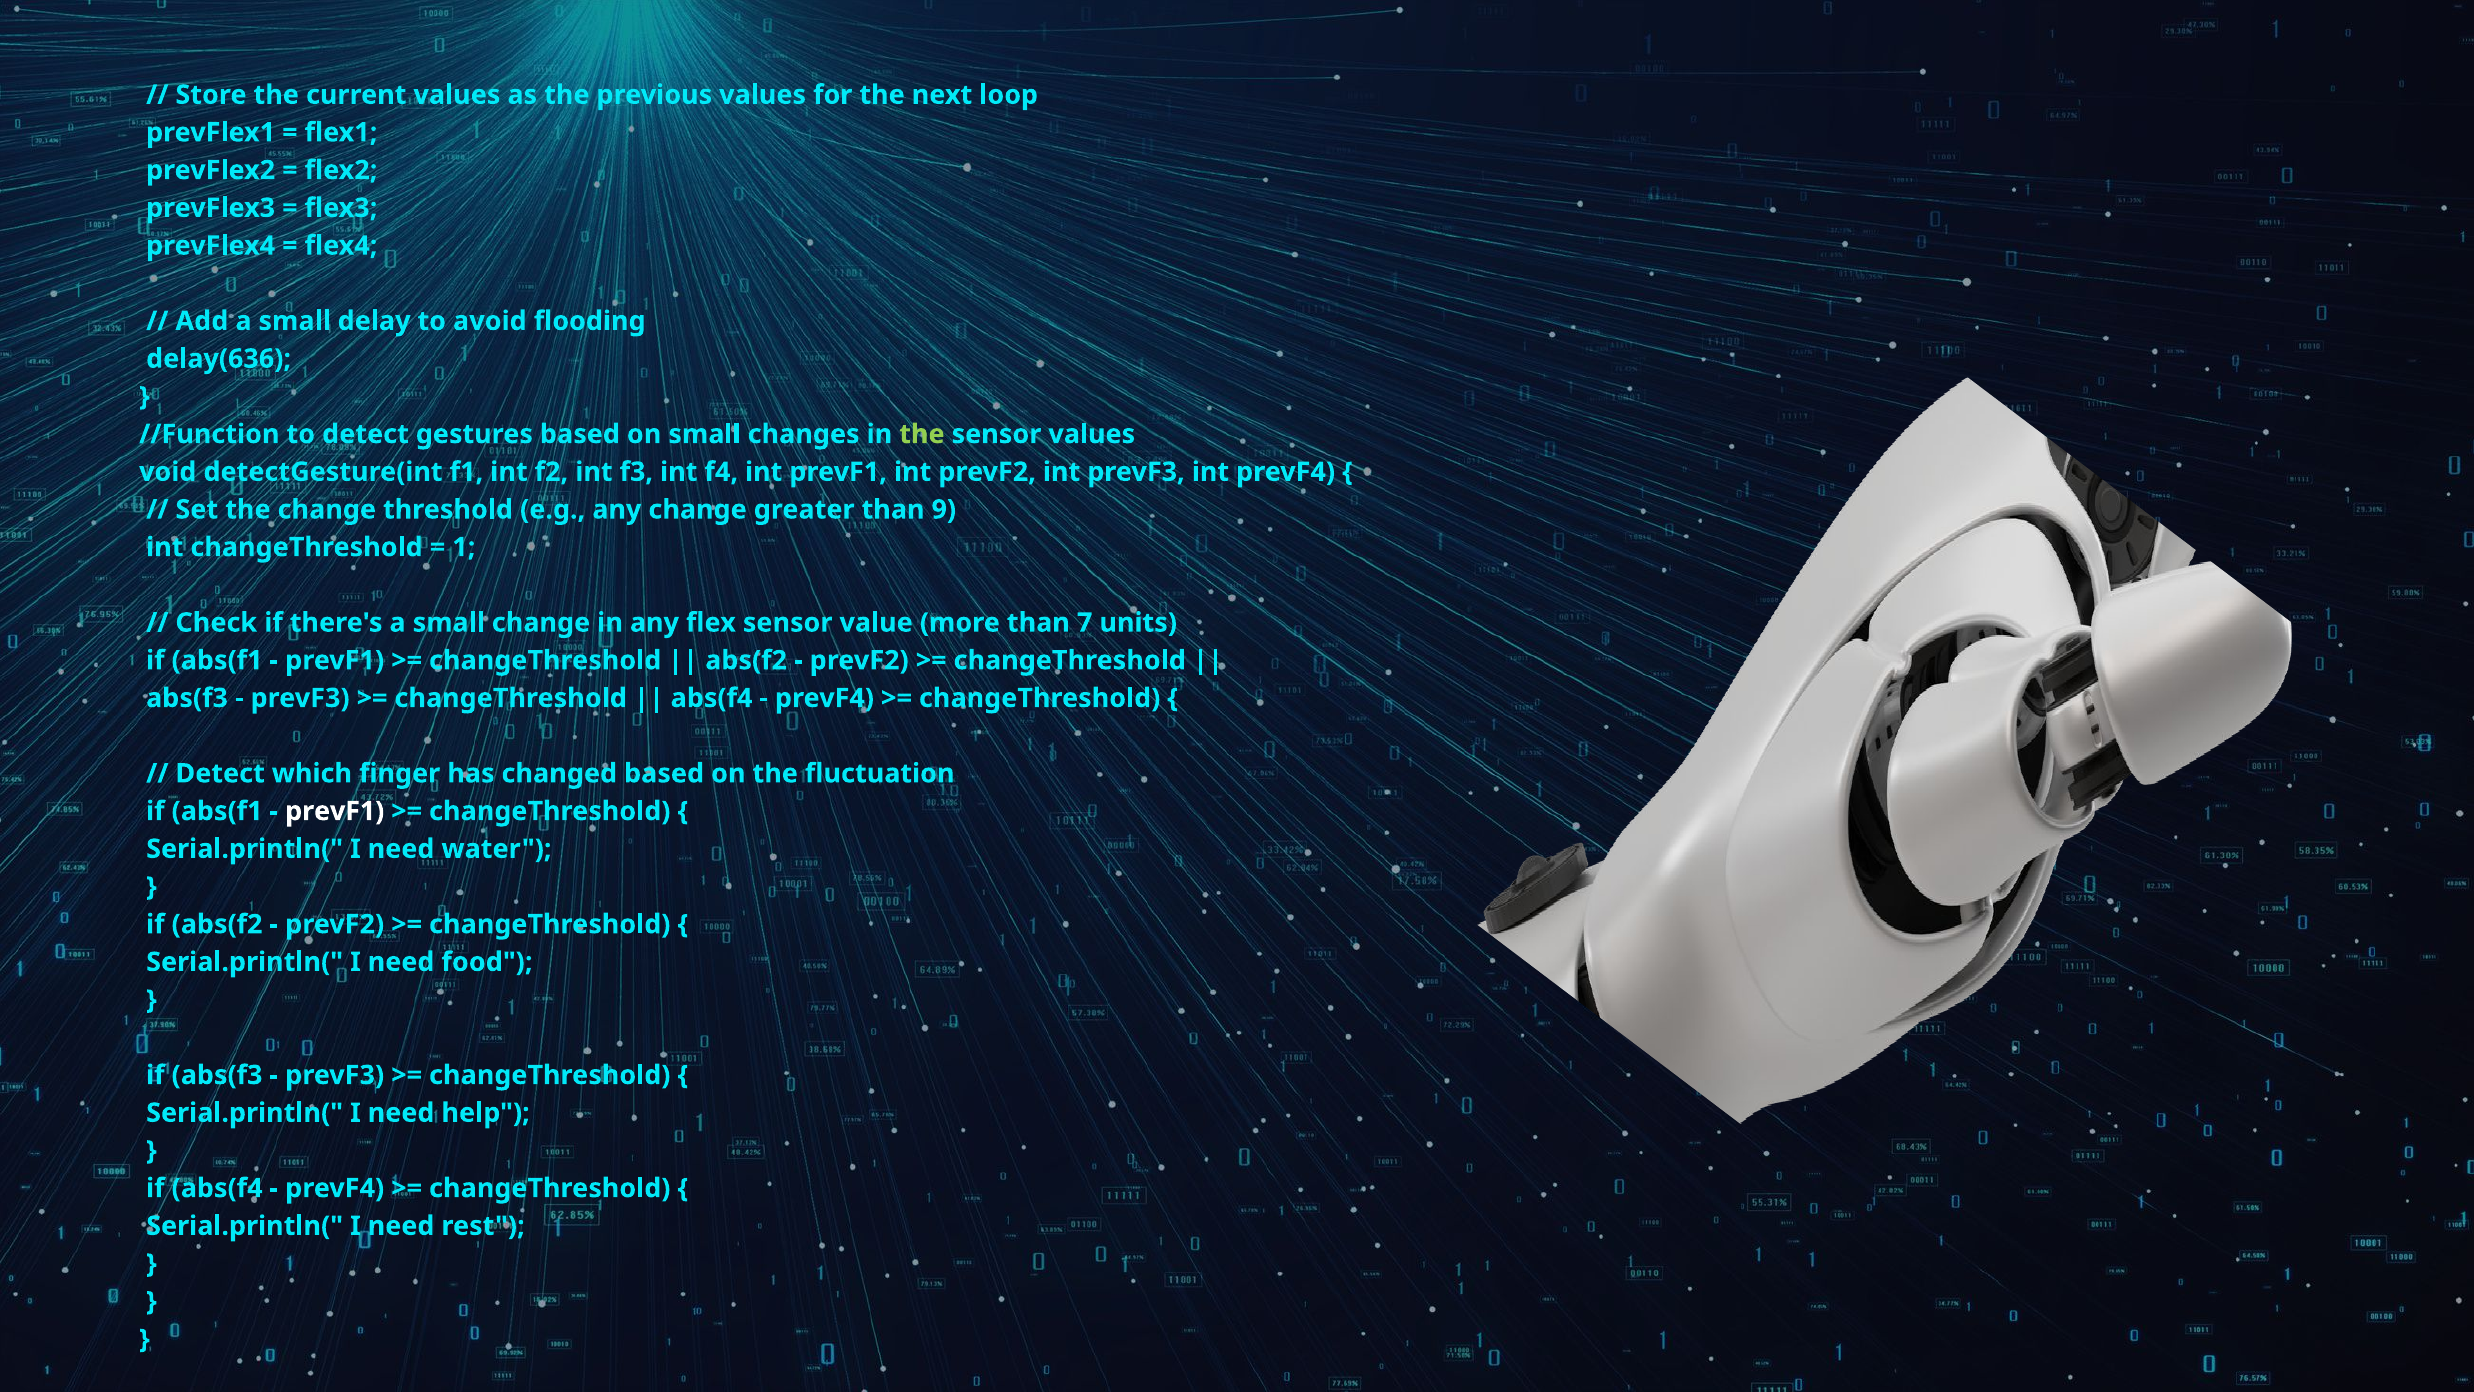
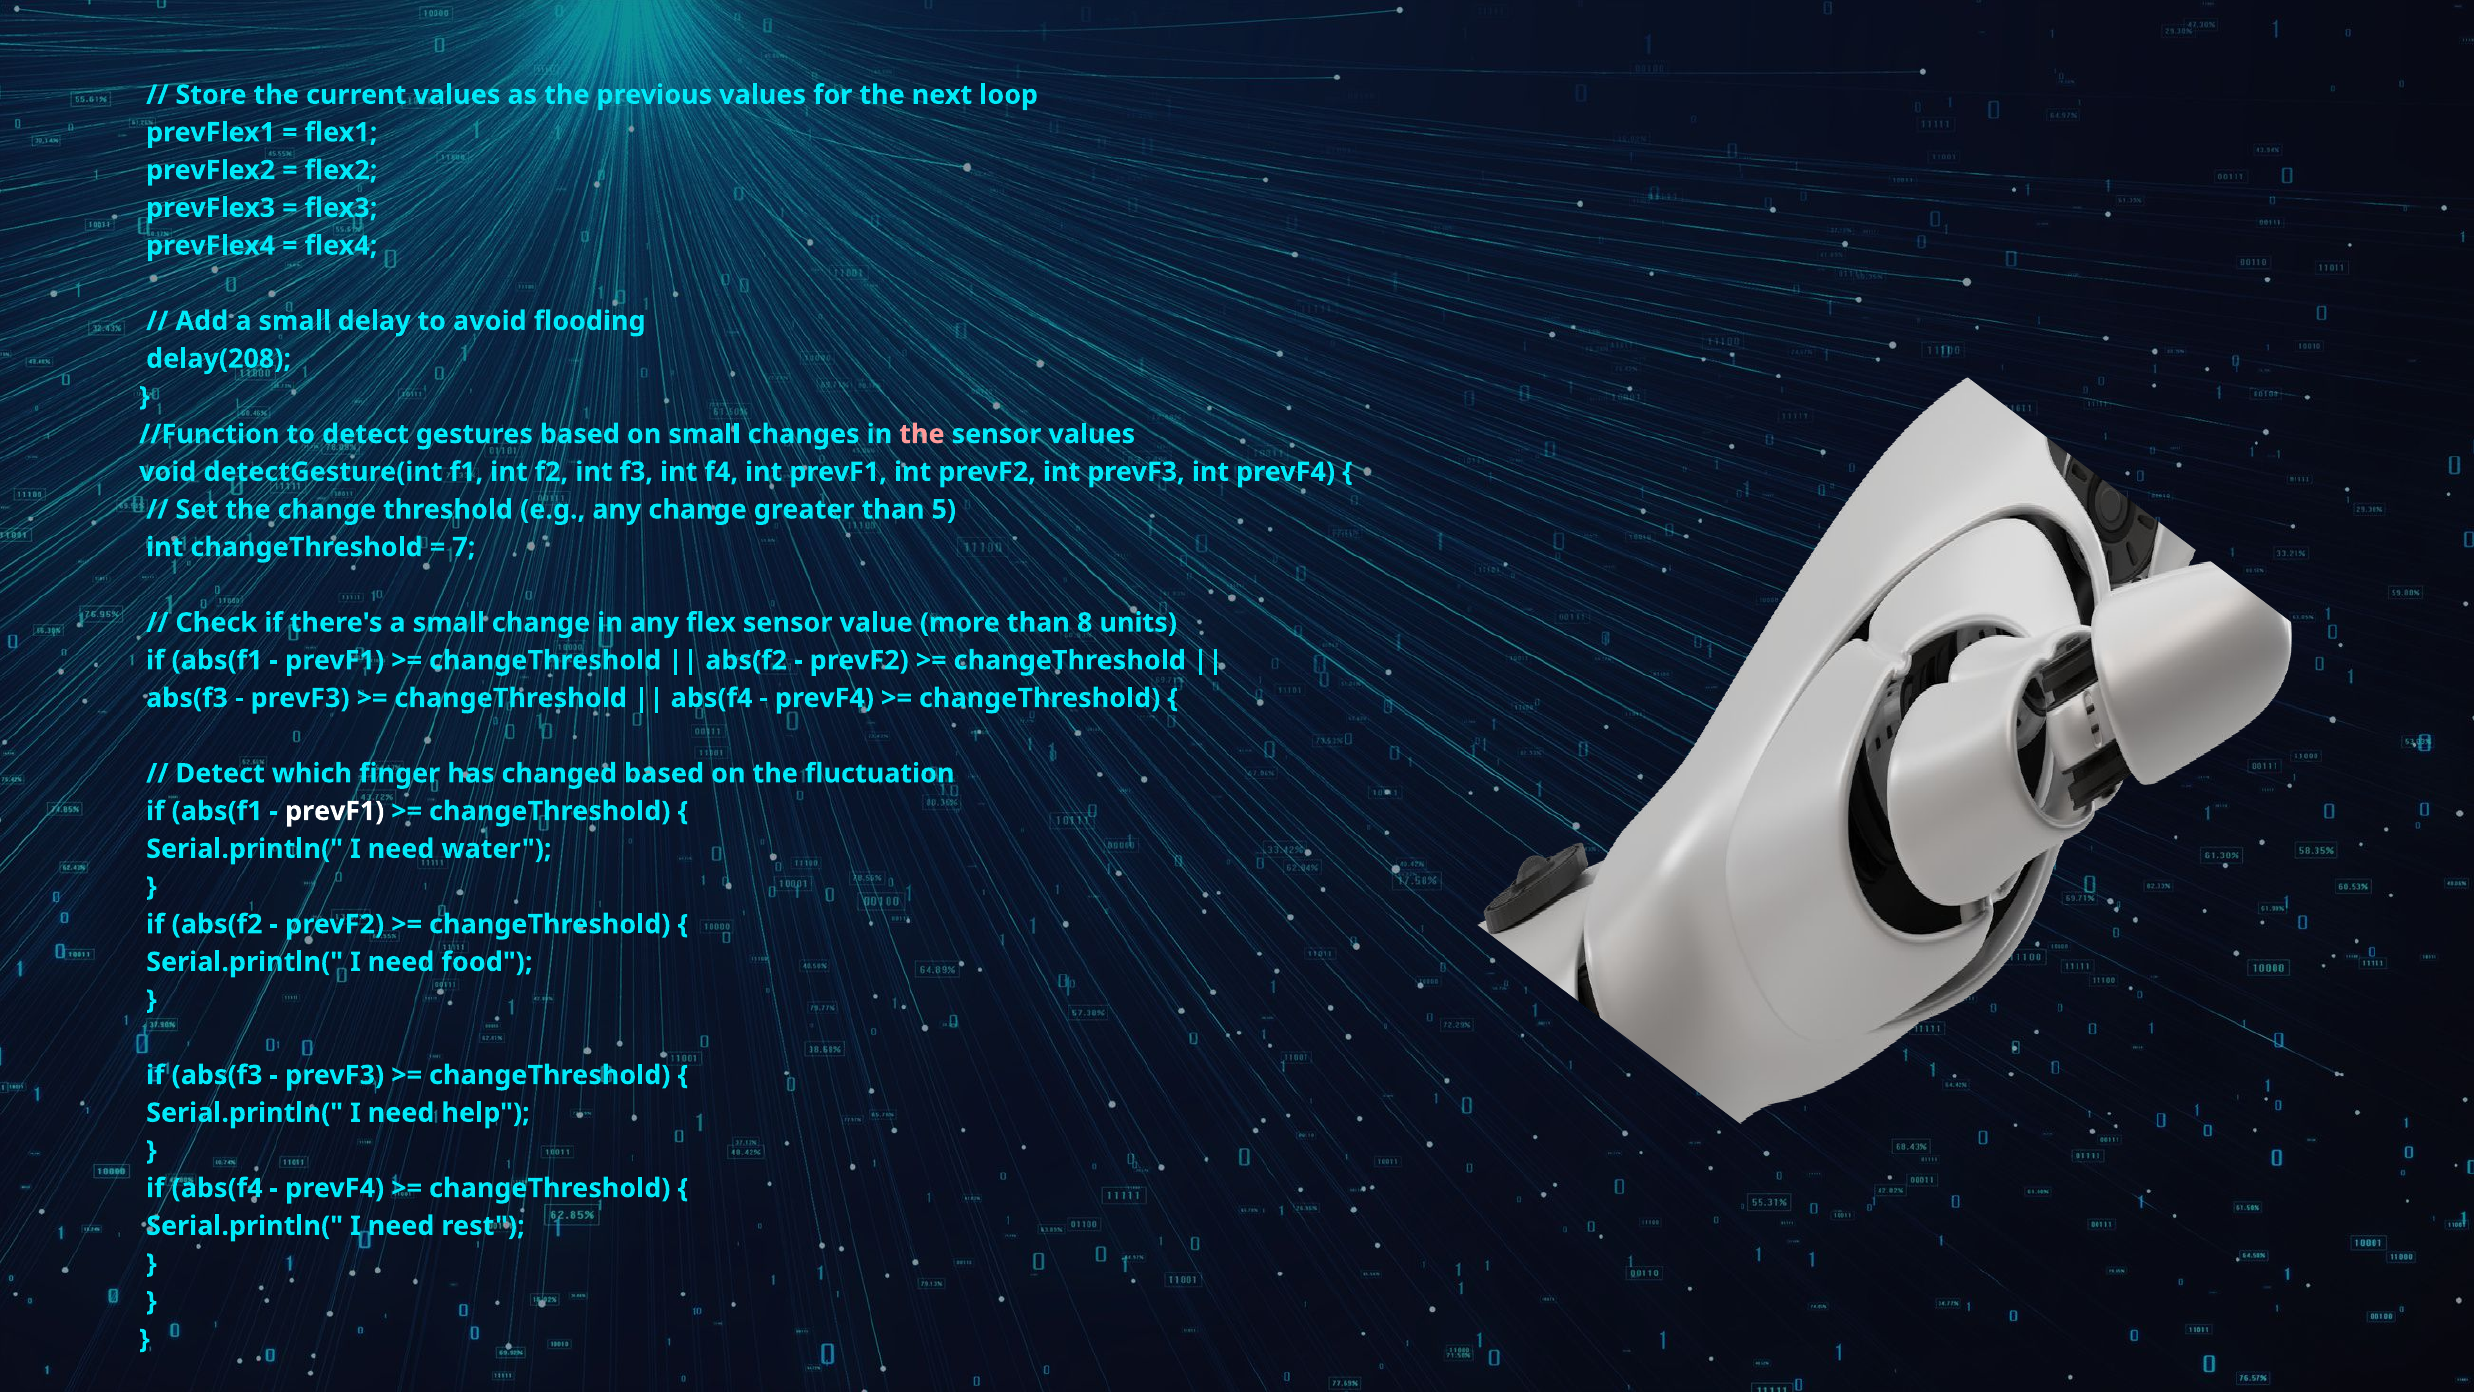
delay(636: delay(636 -> delay(208
the at (922, 434) colour: light green -> pink
9: 9 -> 5
1: 1 -> 7
7: 7 -> 8
